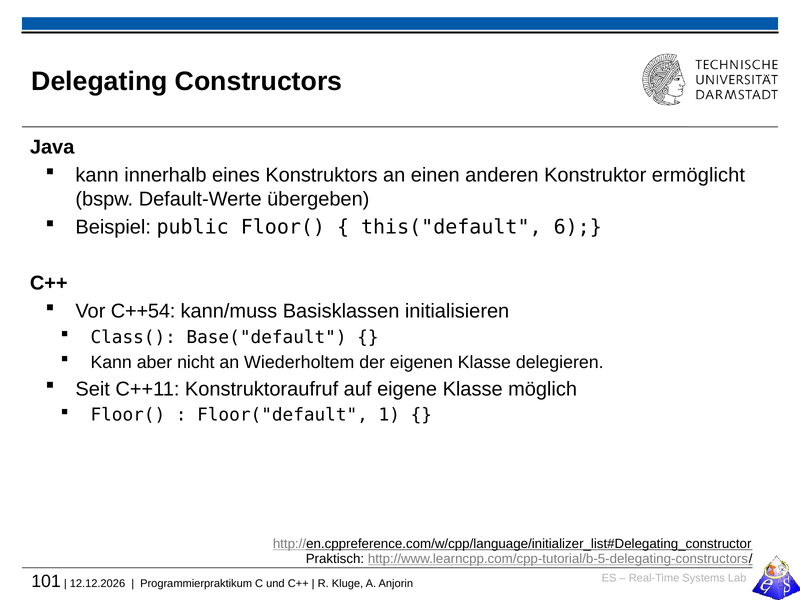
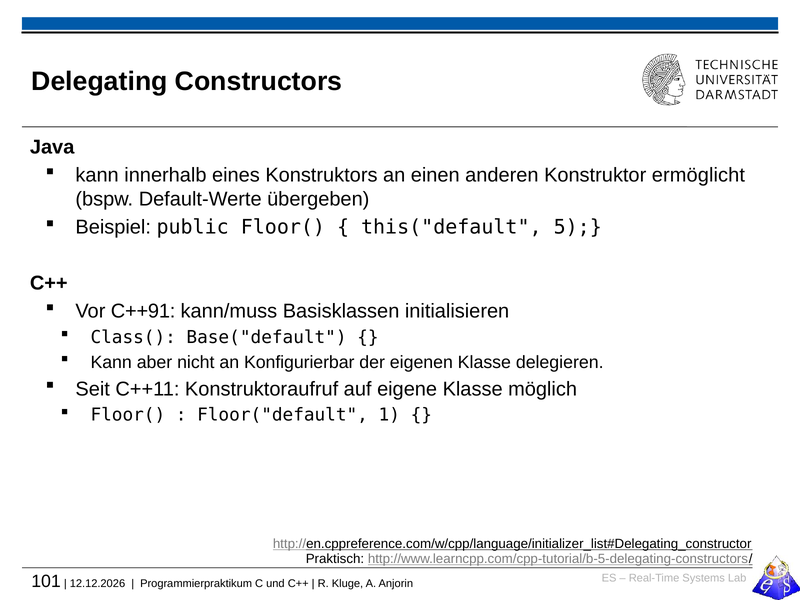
6: 6 -> 5
C++54: C++54 -> C++91
Wiederholtem: Wiederholtem -> Konfigurierbar
